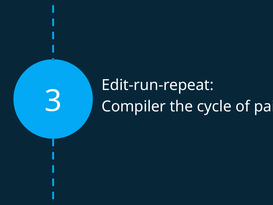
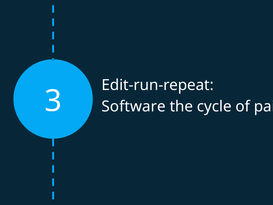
Compiler: Compiler -> Software
